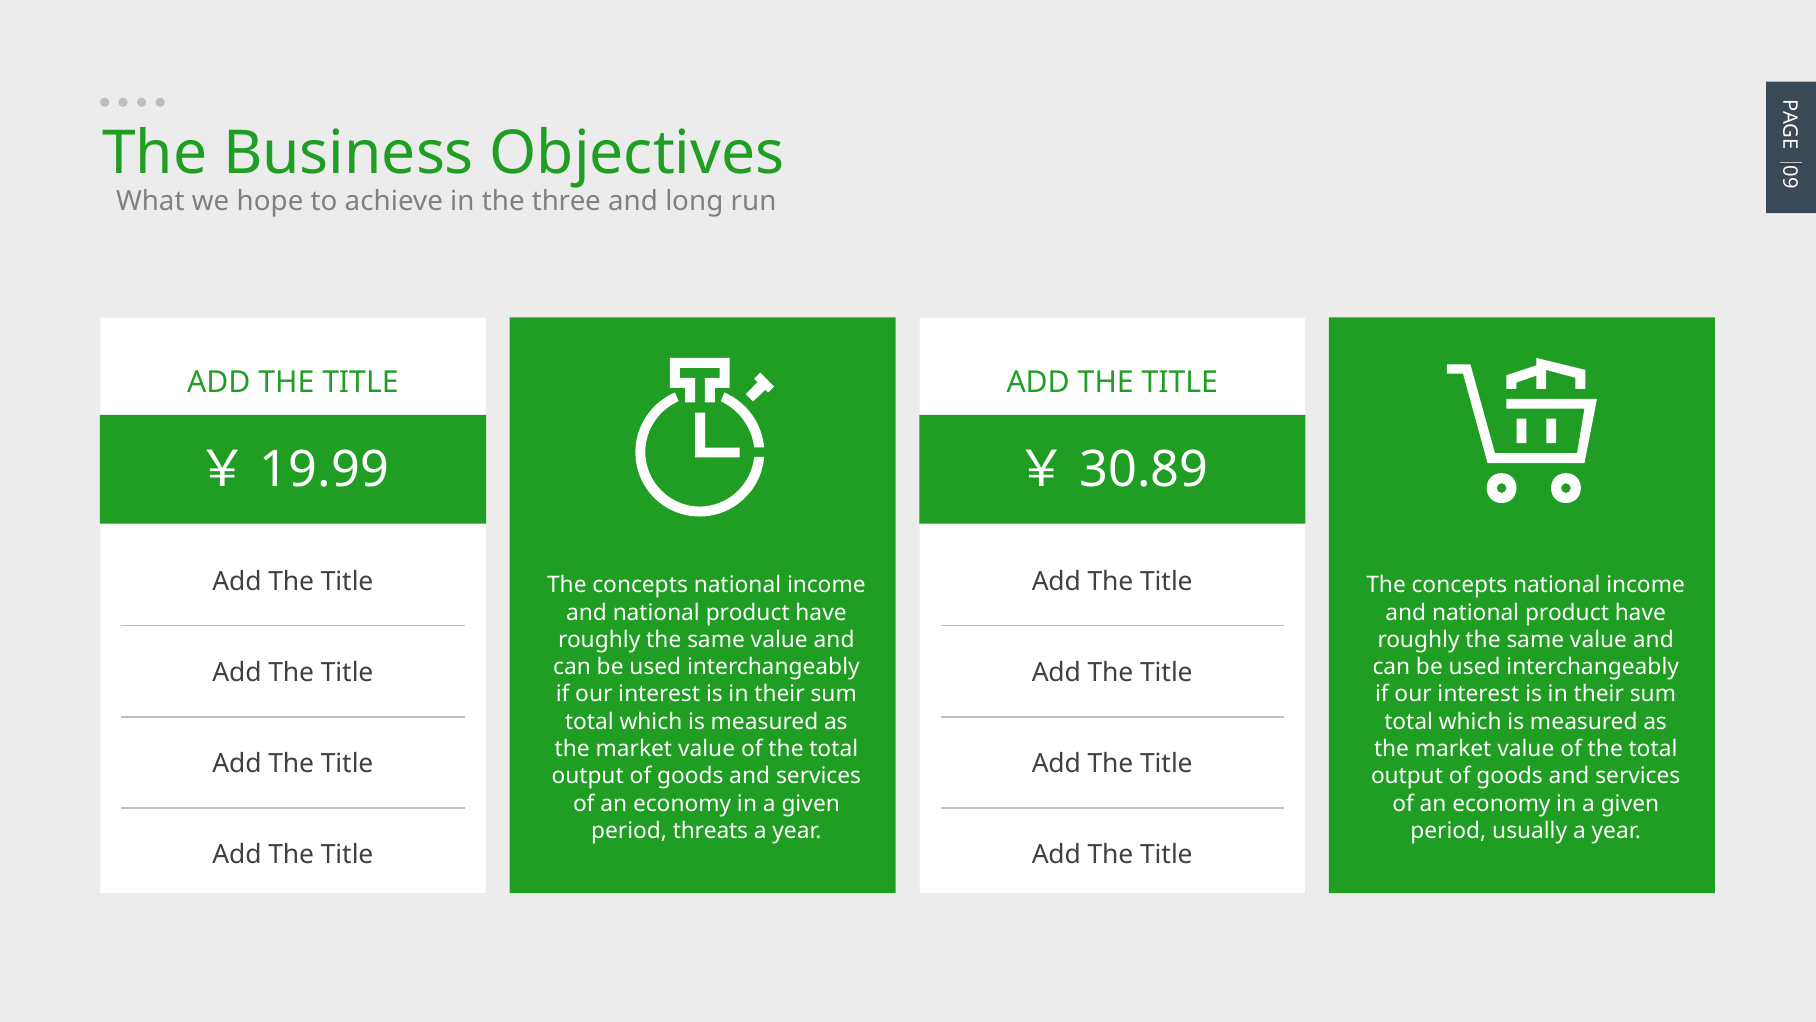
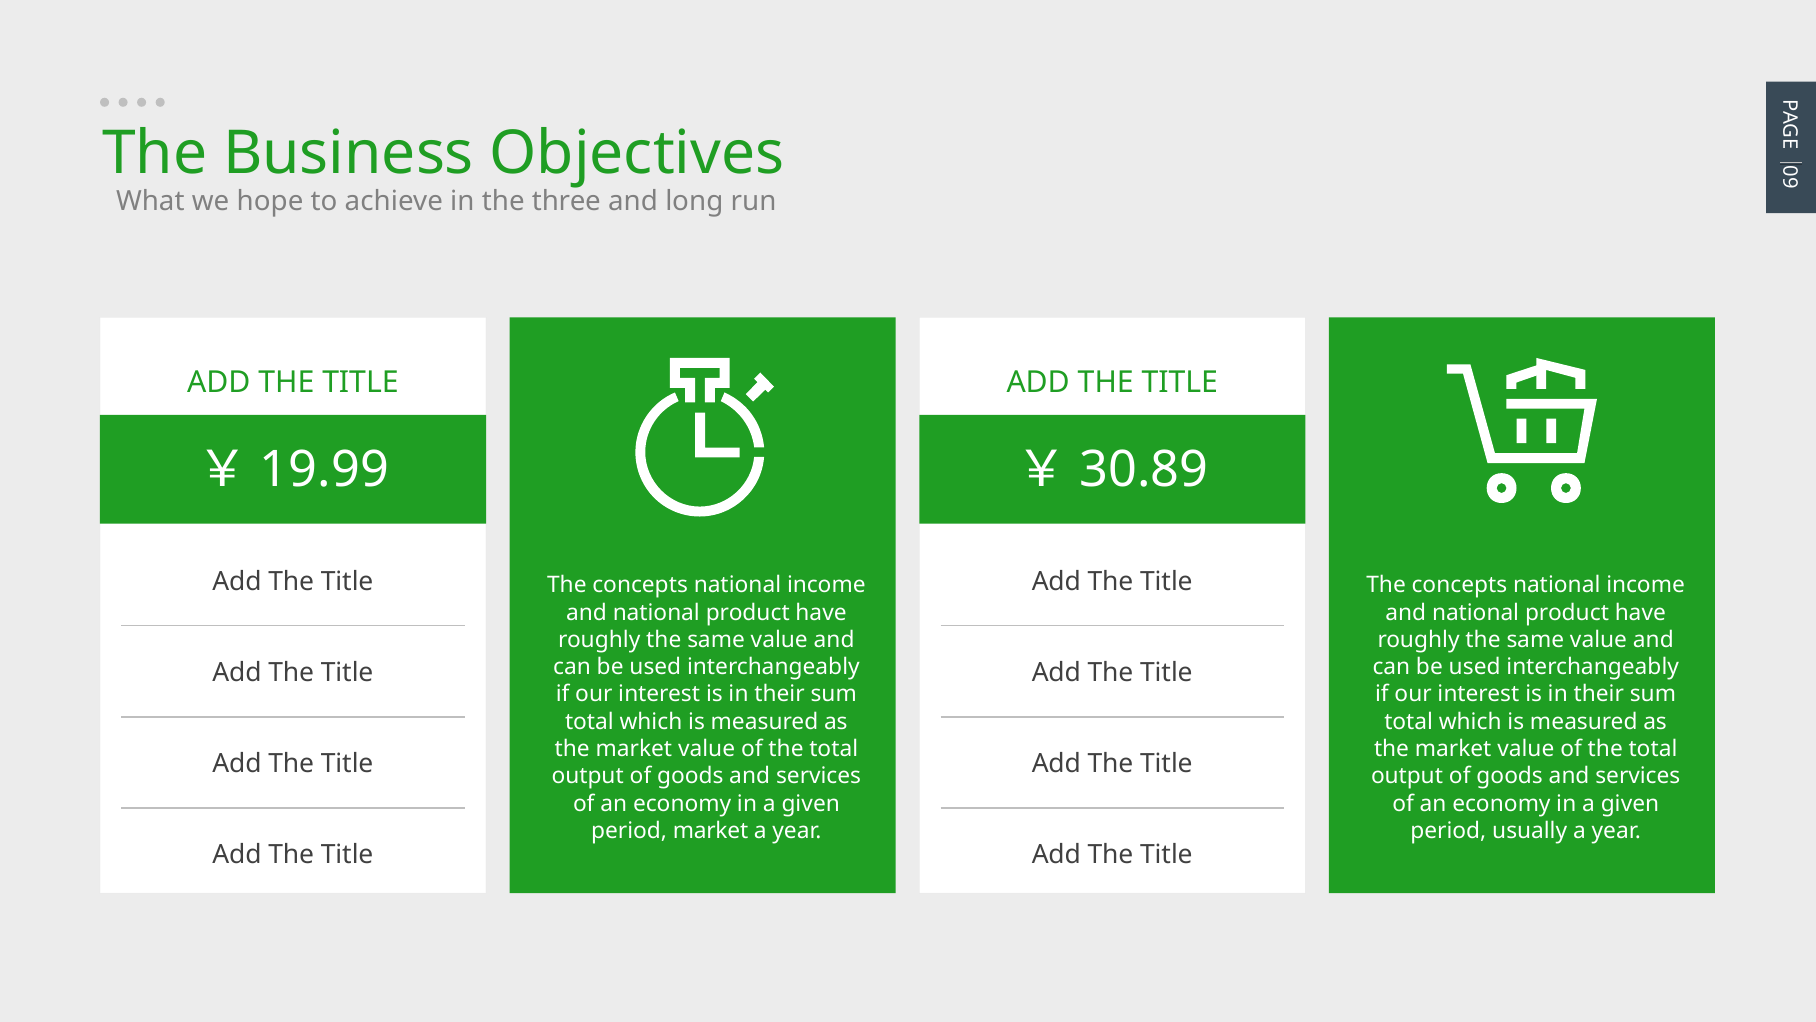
period threats: threats -> market
